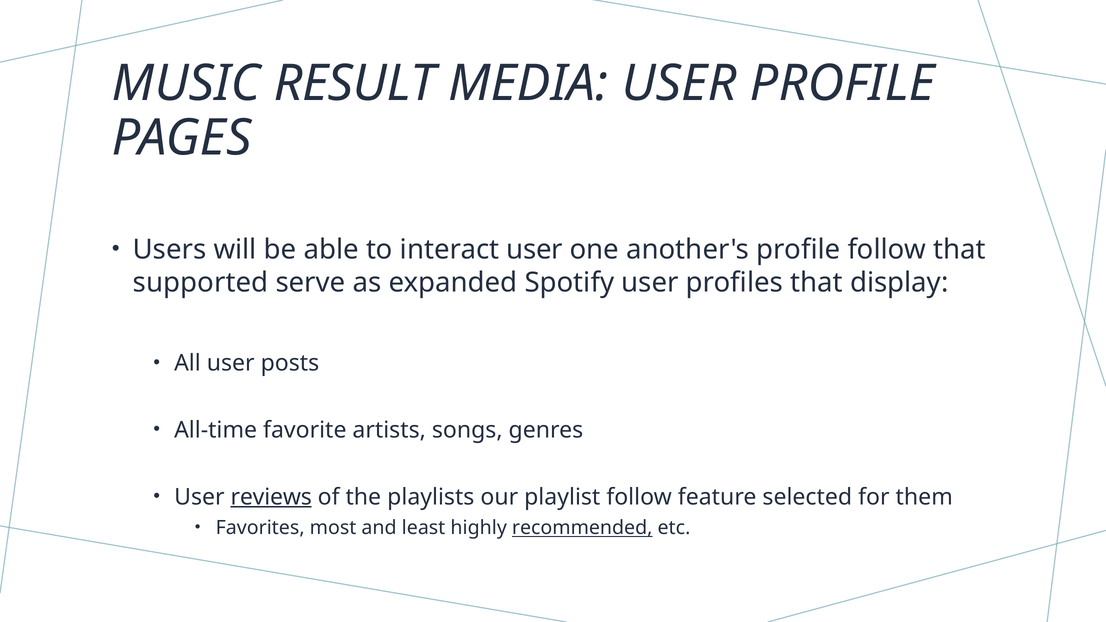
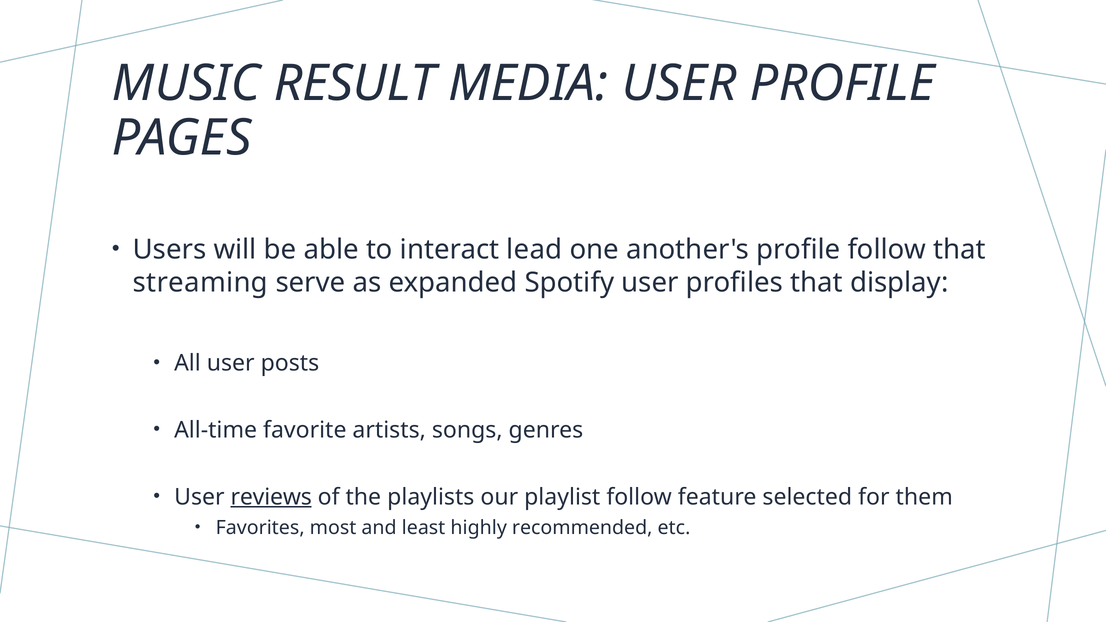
interact user: user -> lead
supported: supported -> streaming
recommended underline: present -> none
